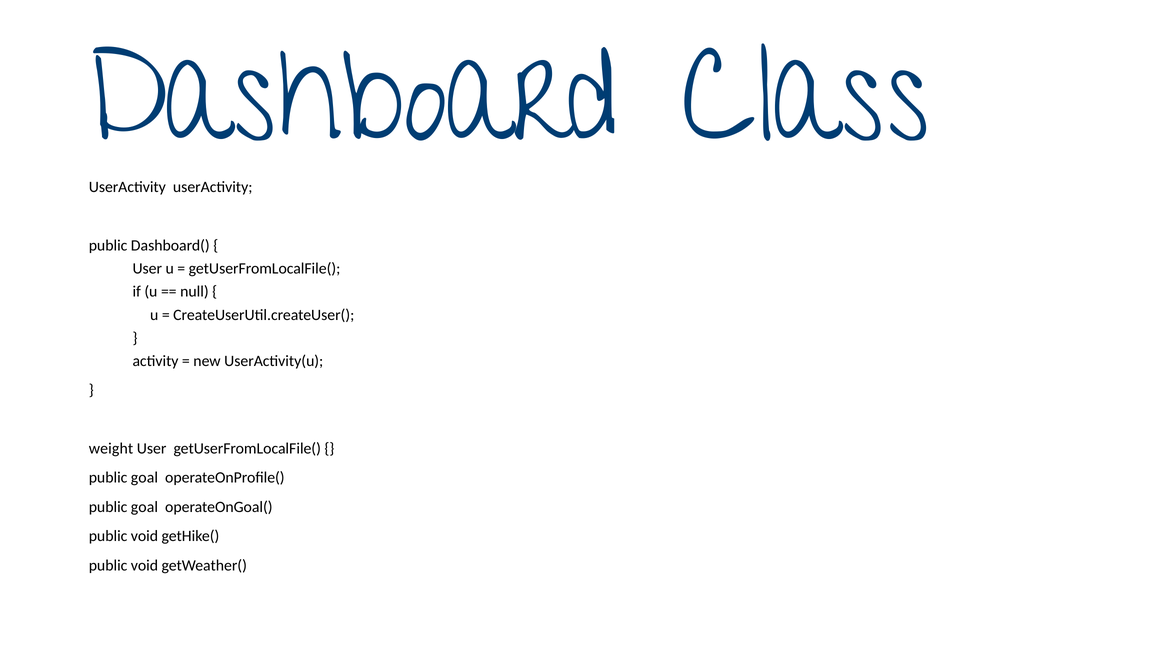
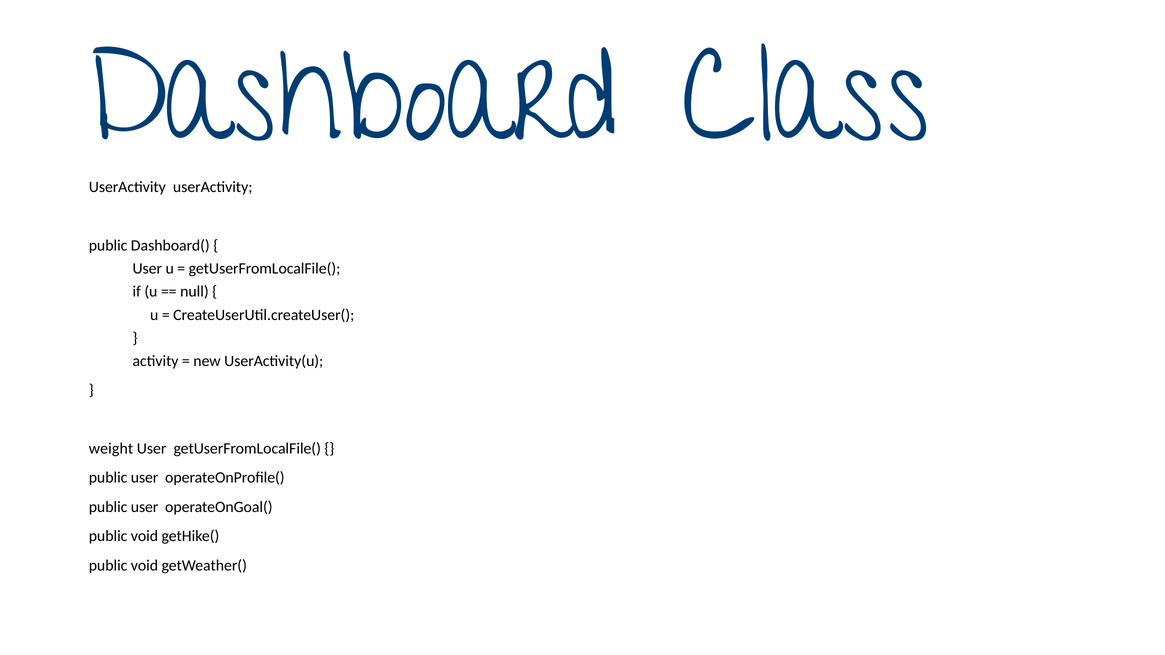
goal at (144, 478): goal -> user
goal at (144, 507): goal -> user
